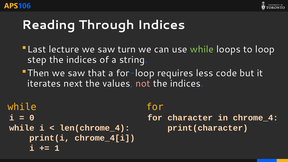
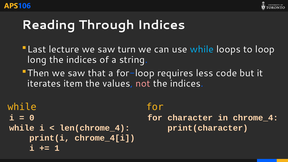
while at (202, 49) colour: light green -> light blue
step: step -> long
next: next -> item
